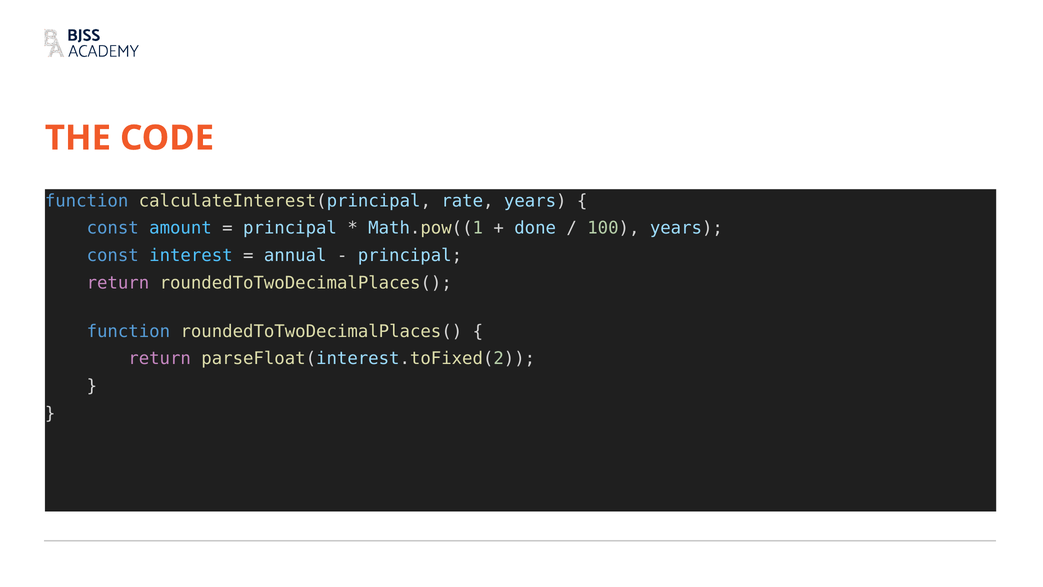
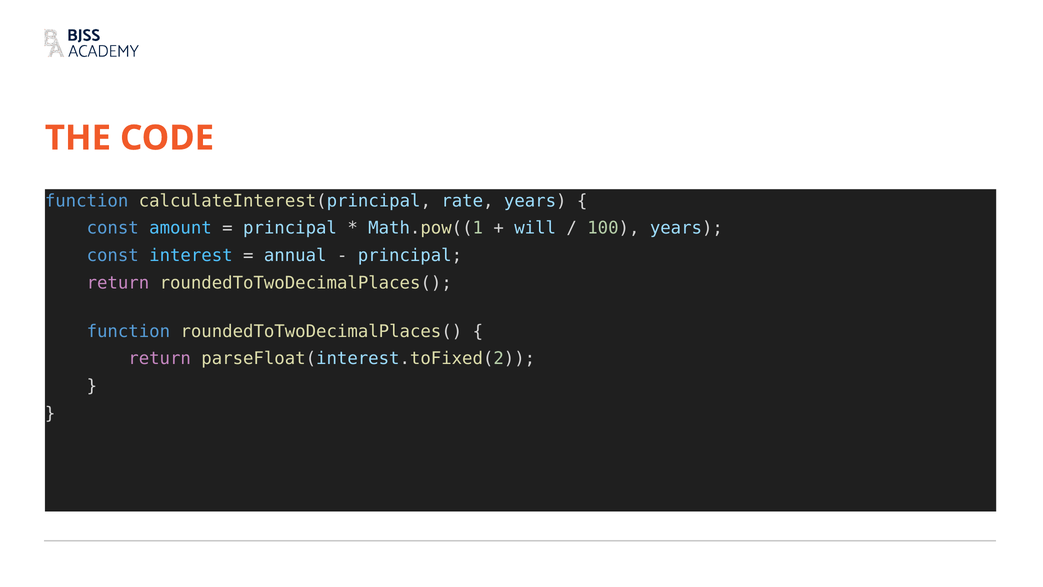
done: done -> will
